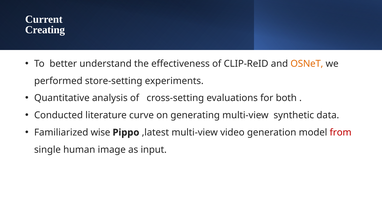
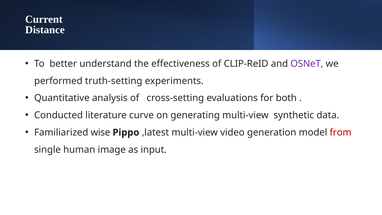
Creating: Creating -> Distance
OSNeT colour: orange -> purple
store-setting: store-setting -> truth-setting
